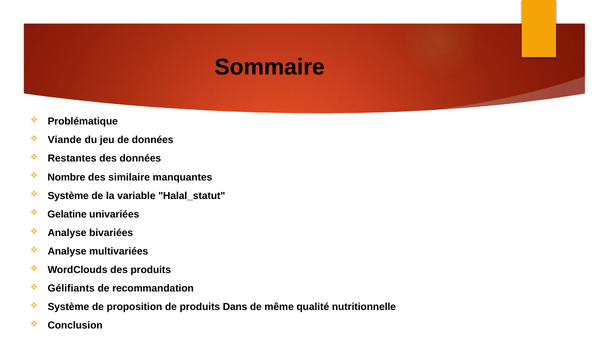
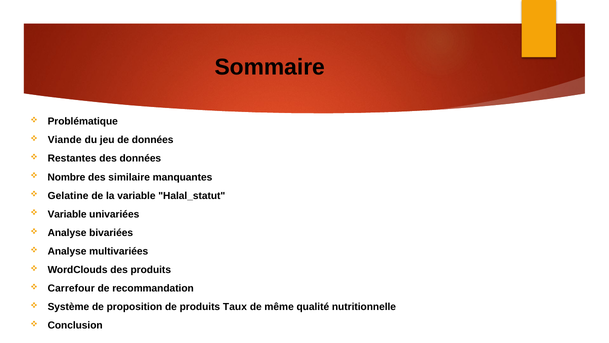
Système at (68, 195): Système -> Gelatine
Gelatine at (67, 214): Gelatine -> Variable
Gélifiants: Gélifiants -> Carrefour
Dans: Dans -> Taux
